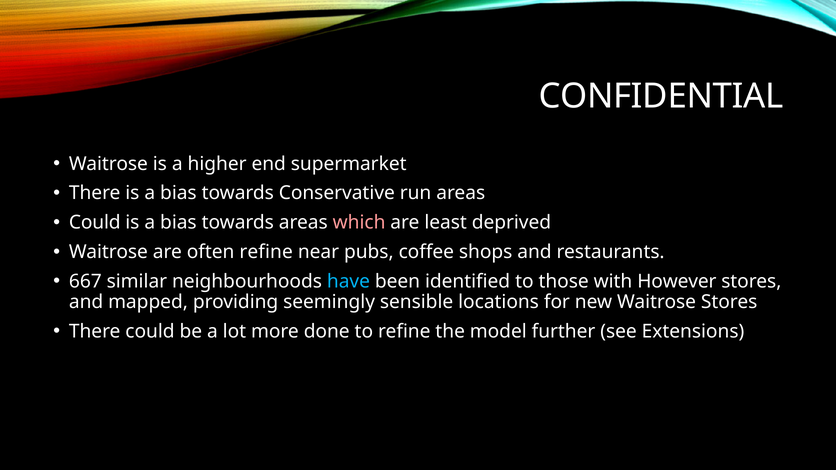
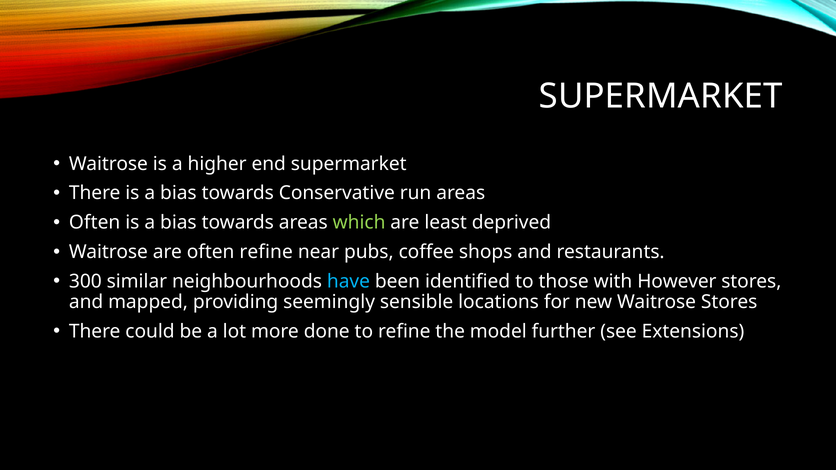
CONFIDENTIAL at (661, 97): CONFIDENTIAL -> SUPERMARKET
Could at (95, 223): Could -> Often
which colour: pink -> light green
667: 667 -> 300
